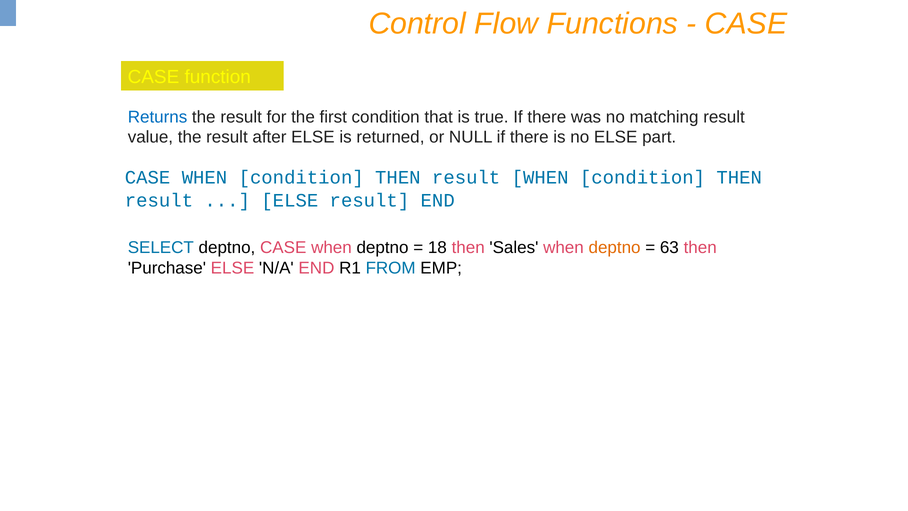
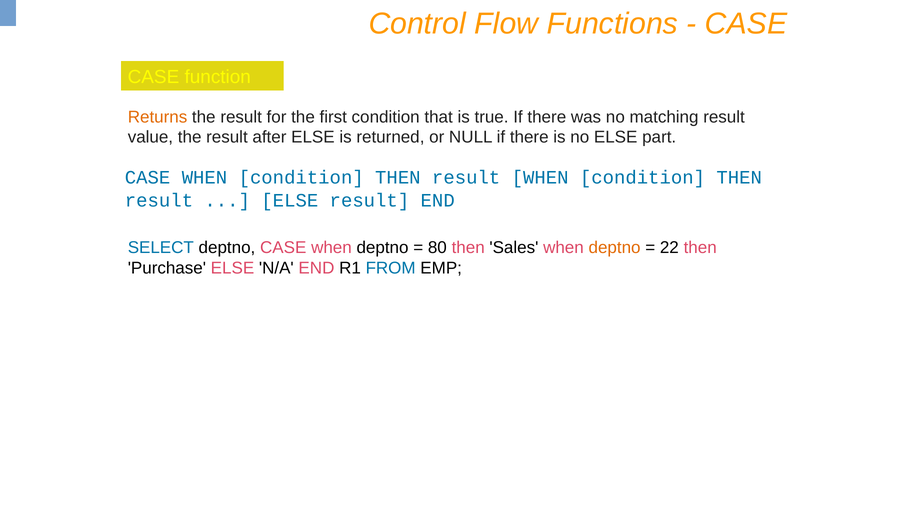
Returns colour: blue -> orange
18: 18 -> 80
63: 63 -> 22
